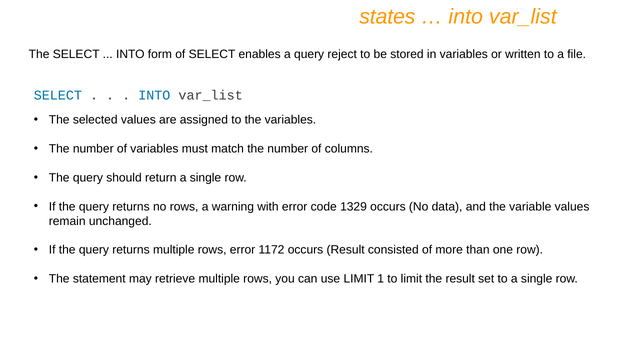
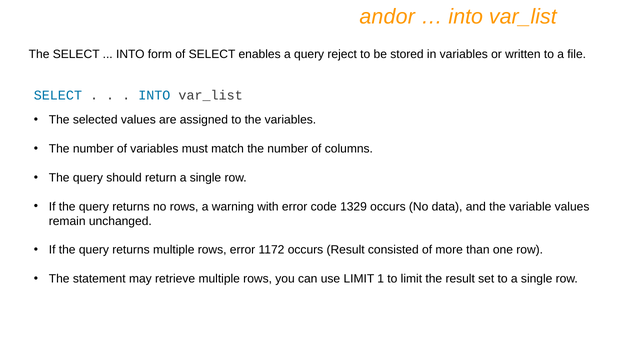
states: states -> andor
